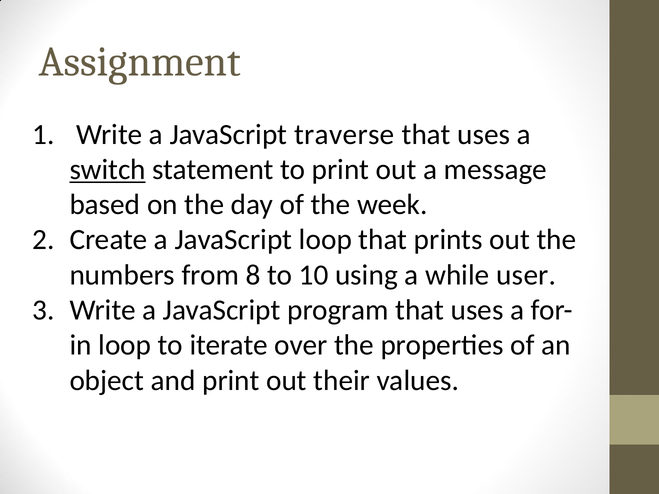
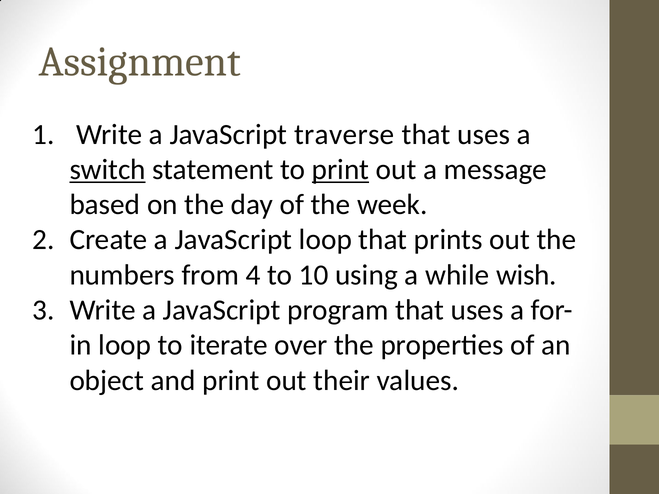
print at (341, 170) underline: none -> present
8: 8 -> 4
user: user -> wish
